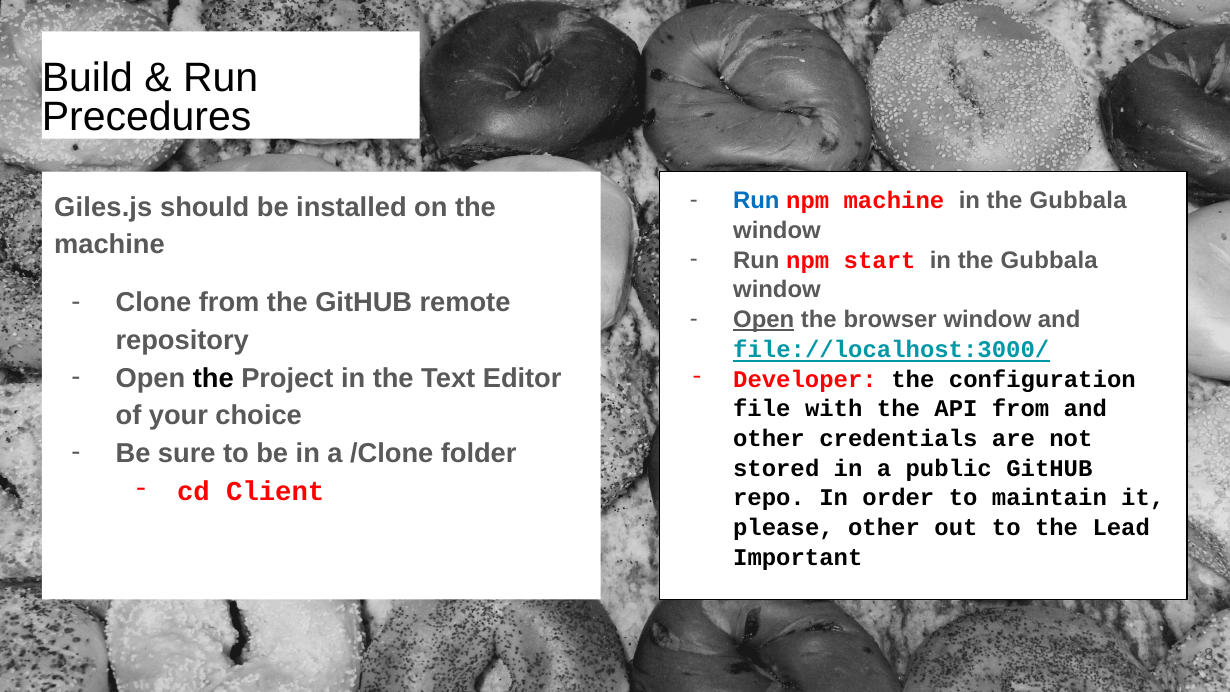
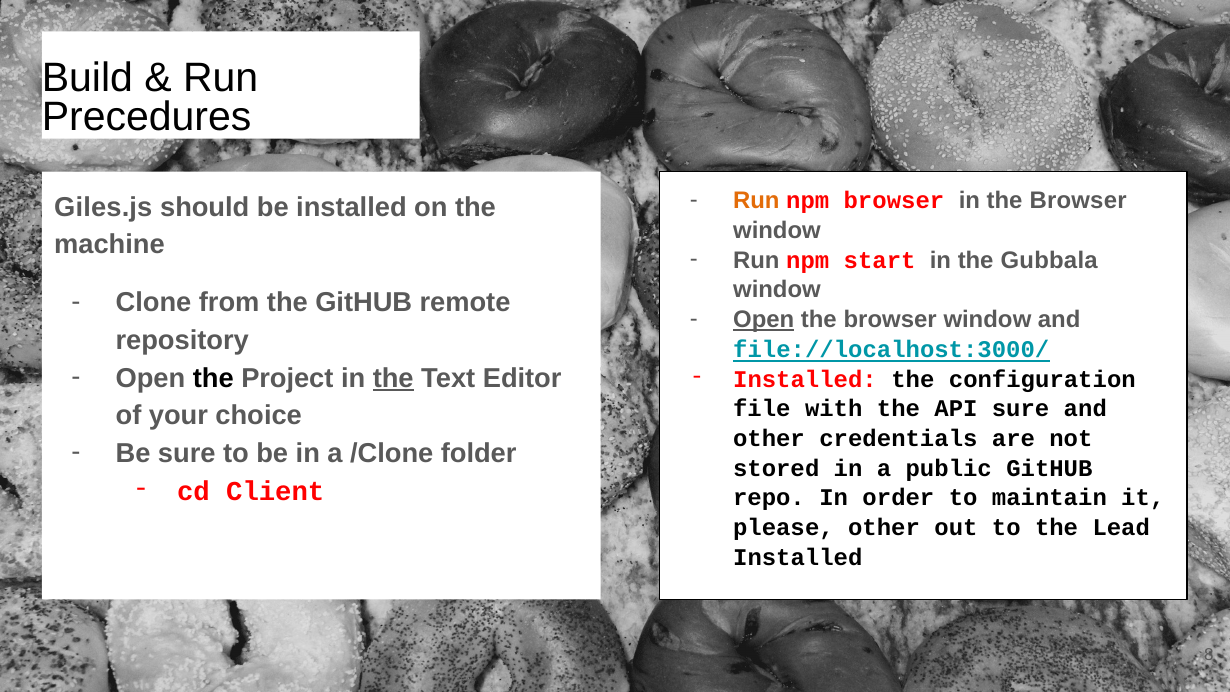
Run at (756, 201) colour: blue -> orange
npm machine: machine -> browser
Gubbala at (1078, 201): Gubbala -> Browser
the at (393, 378) underline: none -> present
Developer at (805, 379): Developer -> Installed
API from: from -> sure
Important at (798, 557): Important -> Installed
